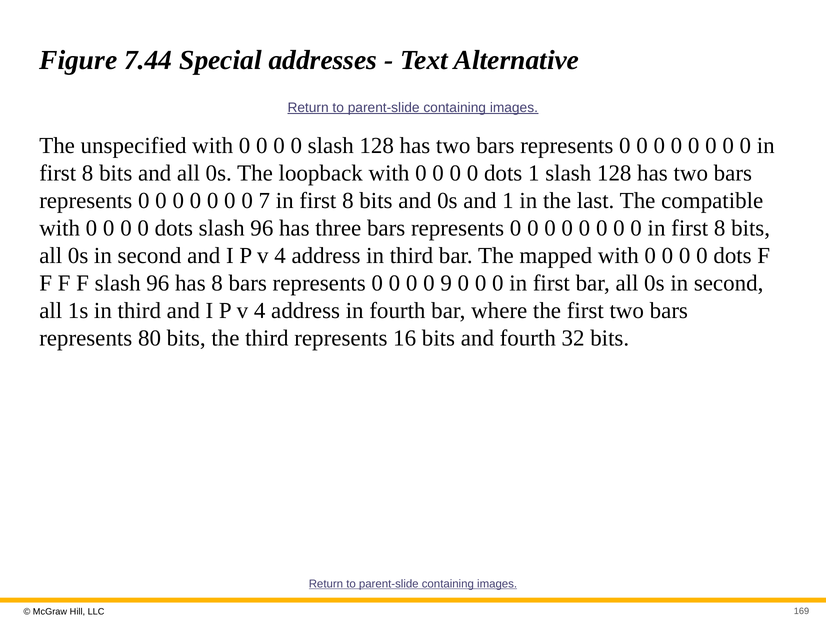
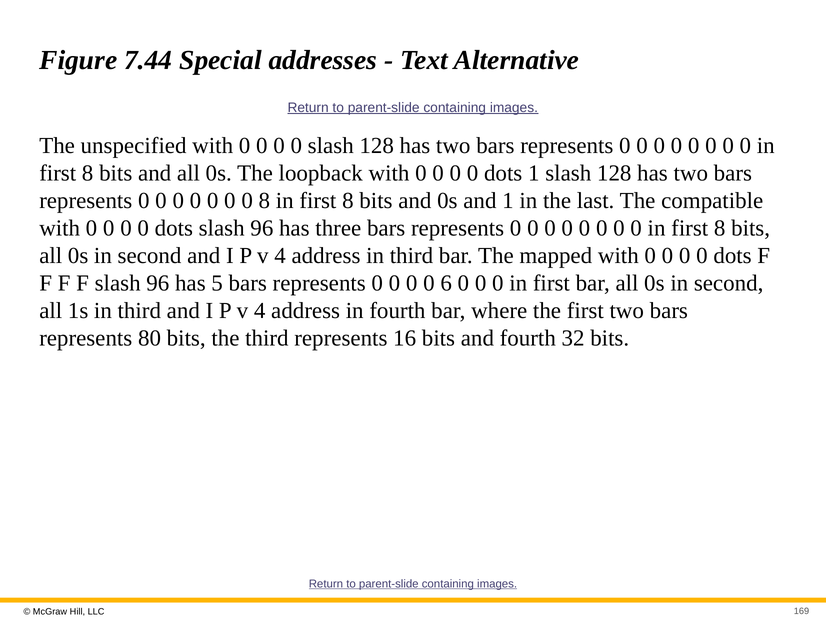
0 7: 7 -> 8
has 8: 8 -> 5
9: 9 -> 6
